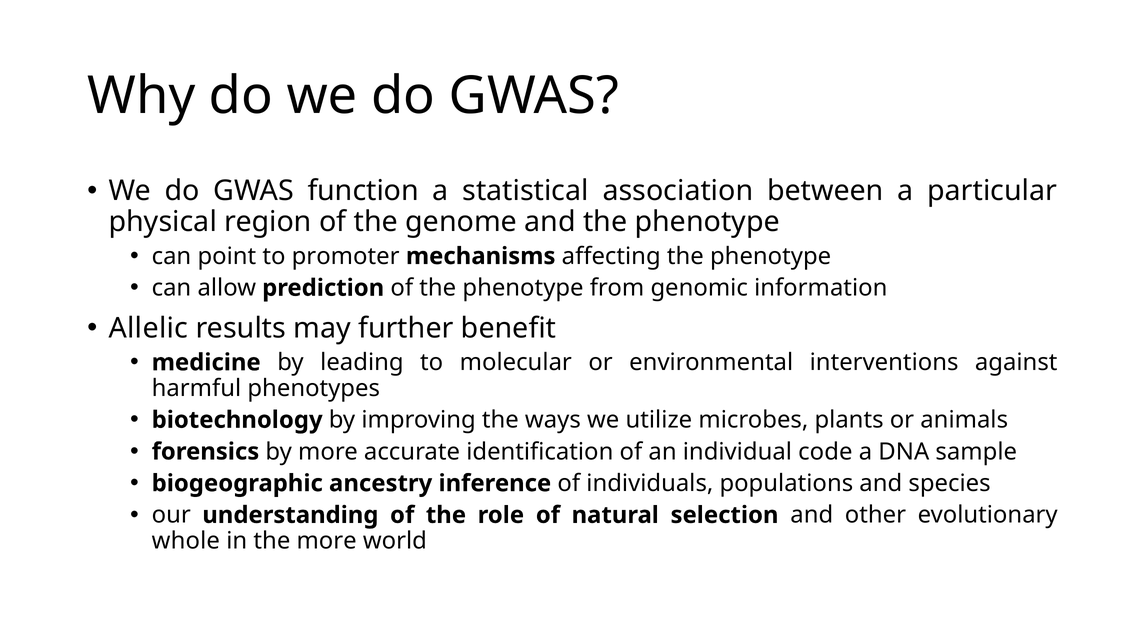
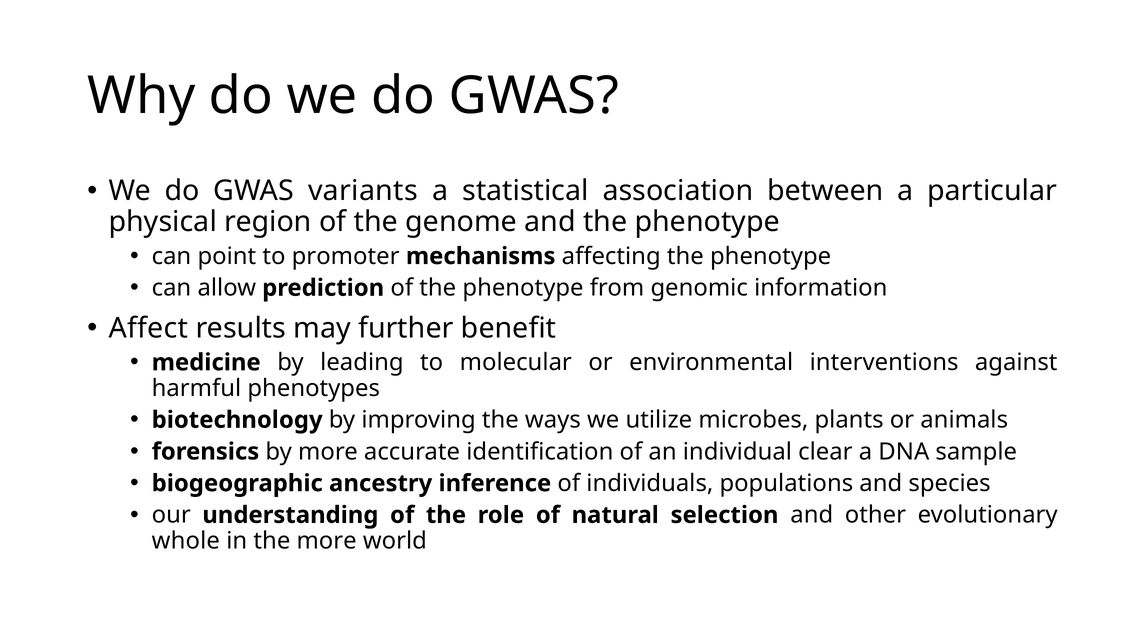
function: function -> variants
Allelic: Allelic -> Affect
code: code -> clear
